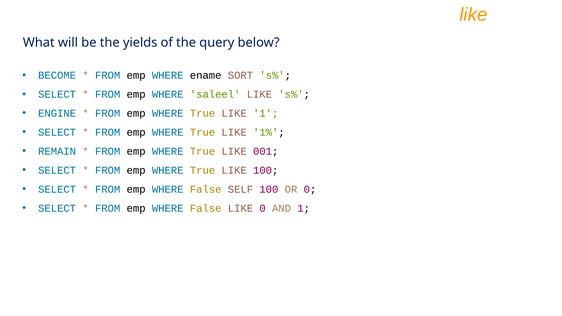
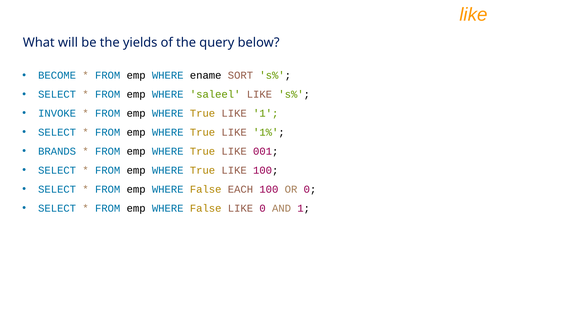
ENGINE: ENGINE -> INVOKE
REMAIN: REMAIN -> BRANDS
SELF: SELF -> EACH
